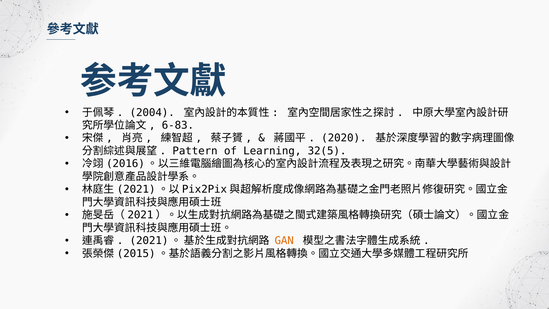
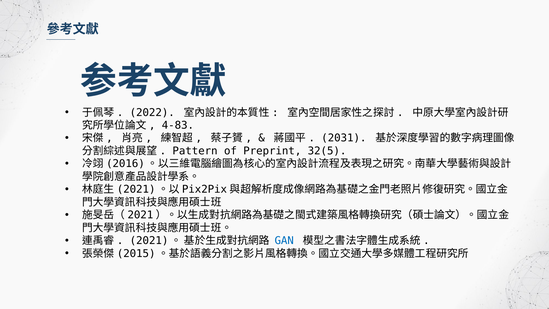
2004: 2004 -> 2022
6-83: 6-83 -> 4-83
2020: 2020 -> 2031
Learning: Learning -> Preprint
GAN colour: orange -> blue
